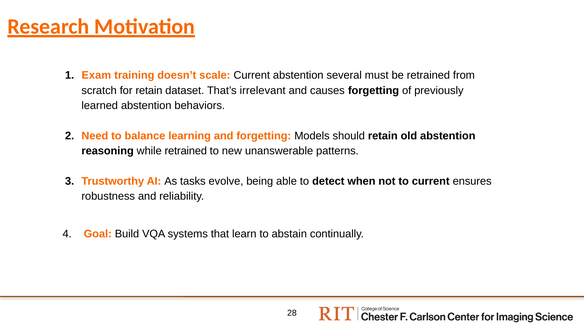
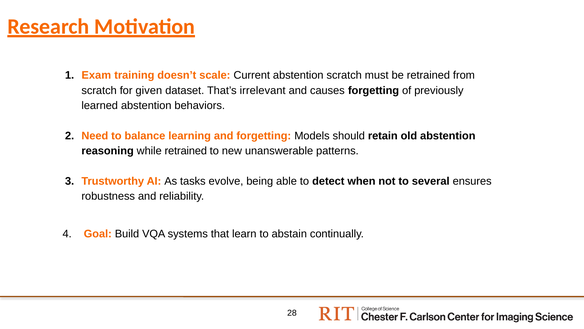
abstention several: several -> scratch
for retain: retain -> given
to current: current -> several
